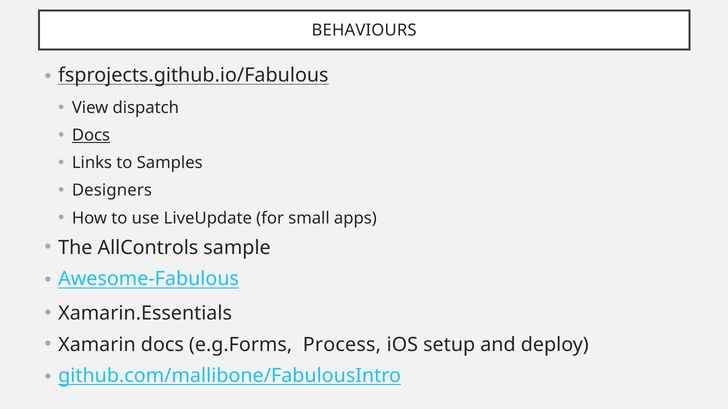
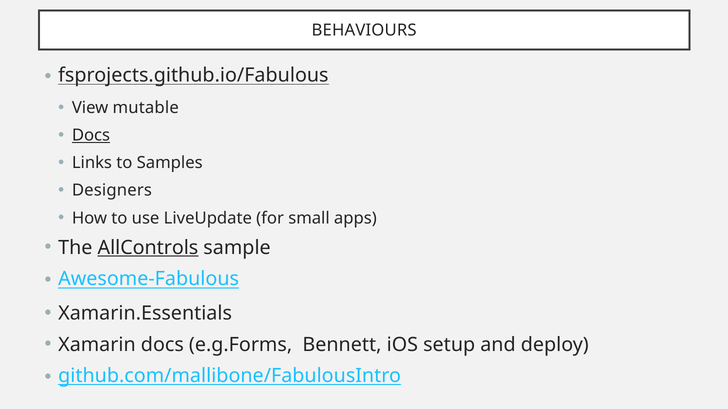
dispatch: dispatch -> mutable
AllControls underline: none -> present
Process: Process -> Bennett
